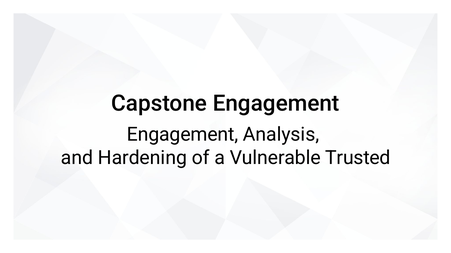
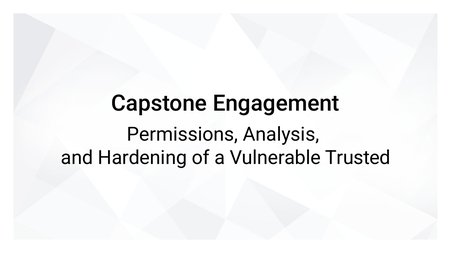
Engagement at (183, 135): Engagement -> Permissions
